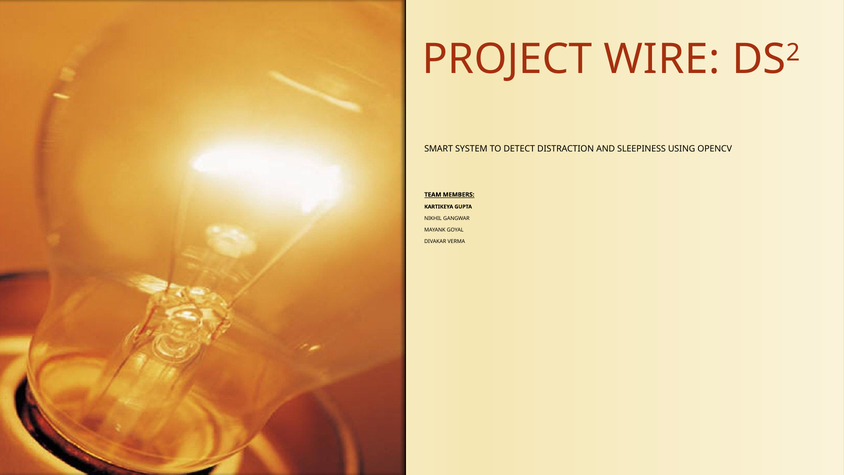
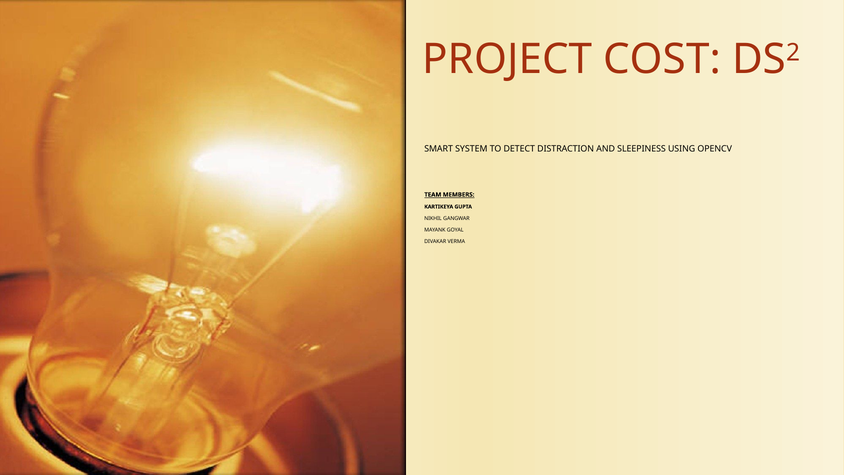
WIRE: WIRE -> COST
